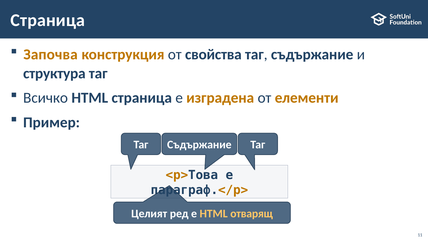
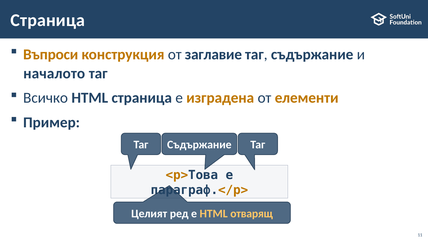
Започва: Започва -> Въпроси
свойства: свойства -> заглавие
структура: структура -> началото
